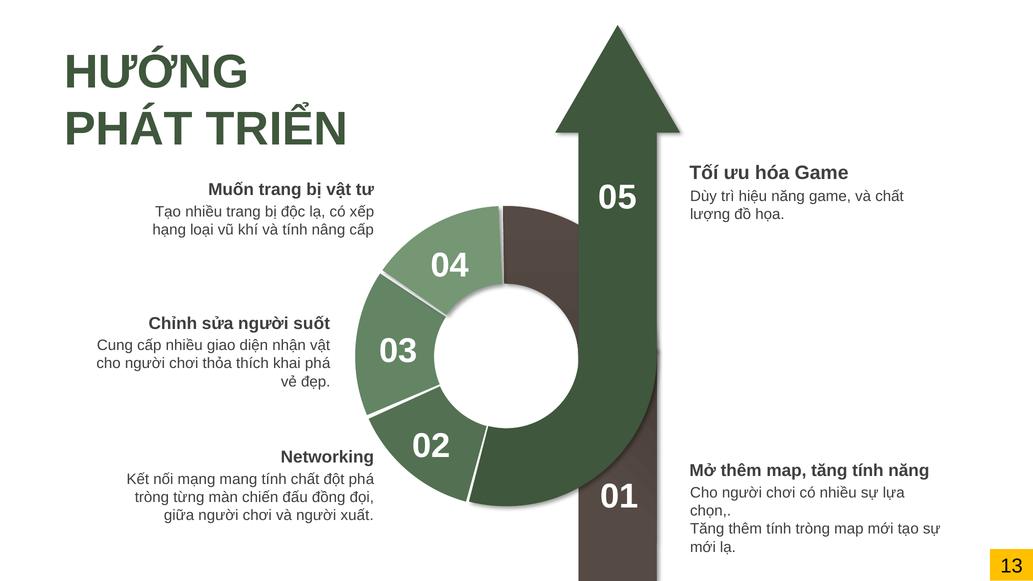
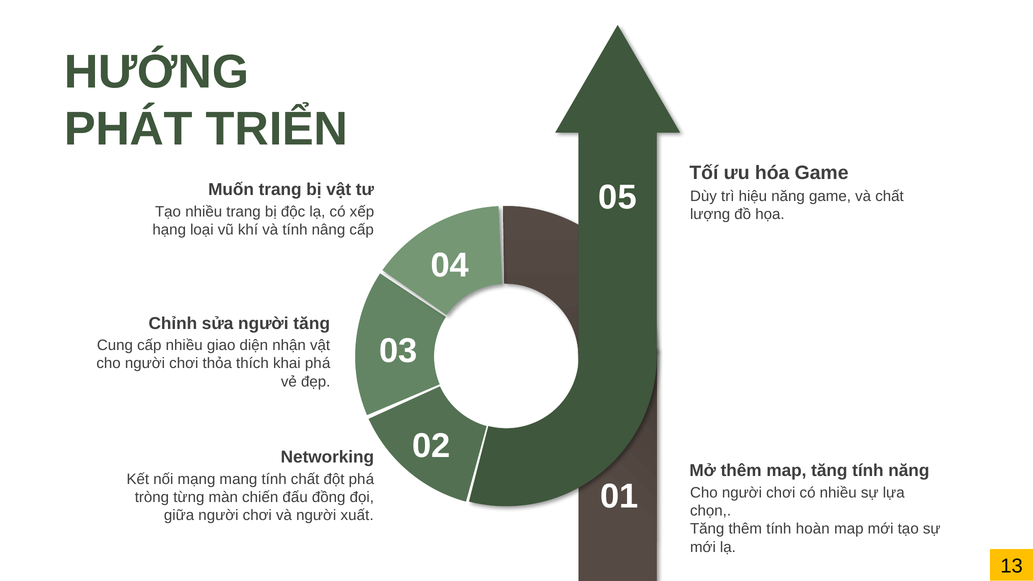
người suốt: suốt -> tăng
tính tròng: tròng -> hoàn
